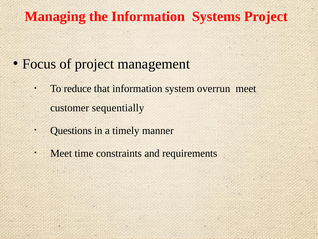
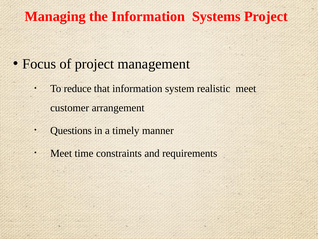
overrun: overrun -> realistic
sequentially: sequentially -> arrangement
